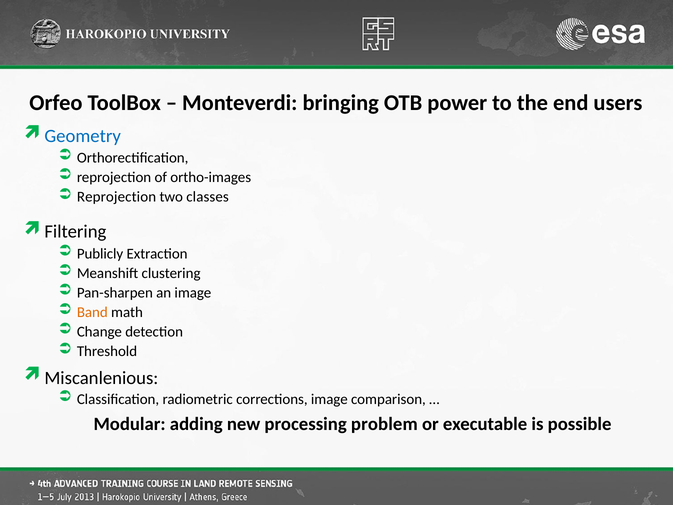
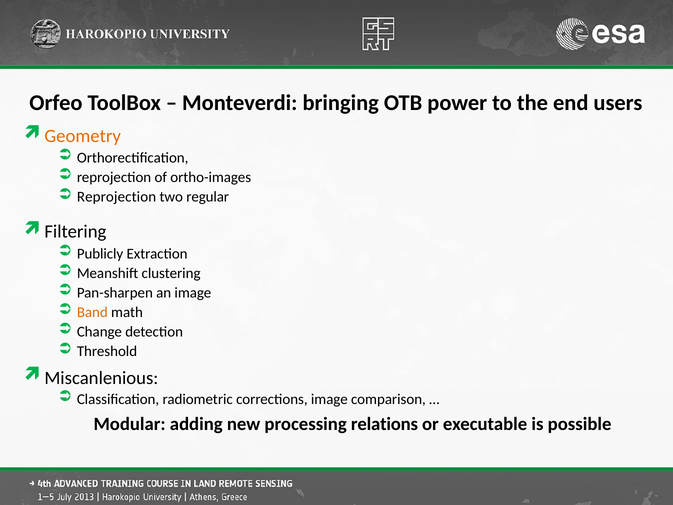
Geometry colour: blue -> orange
classes: classes -> regular
problem: problem -> relations
